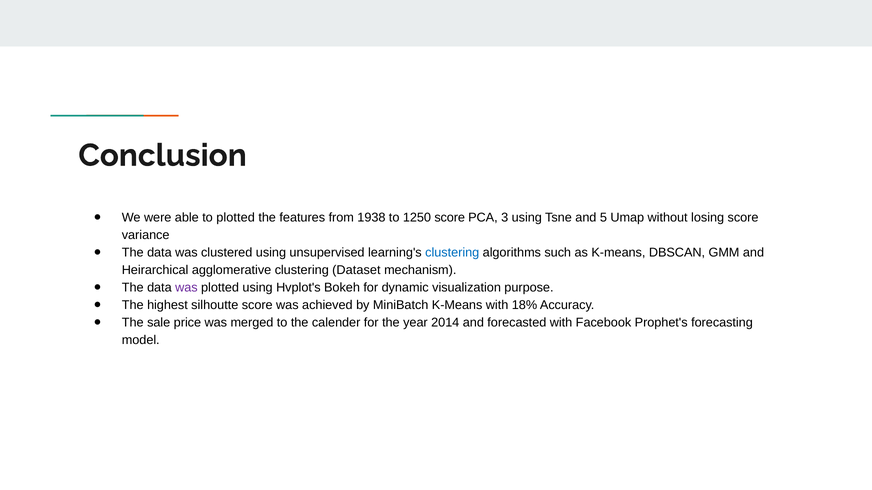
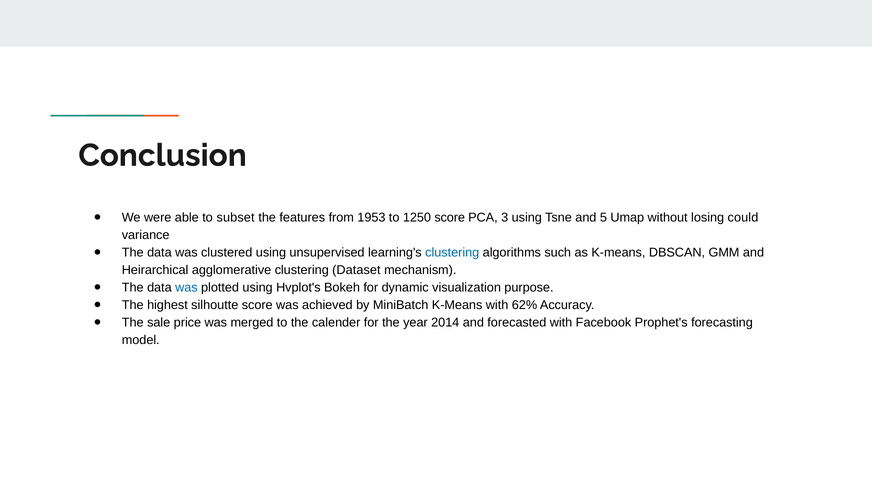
to plotted: plotted -> subset
1938: 1938 -> 1953
losing score: score -> could
was at (186, 288) colour: purple -> blue
18%: 18% -> 62%
